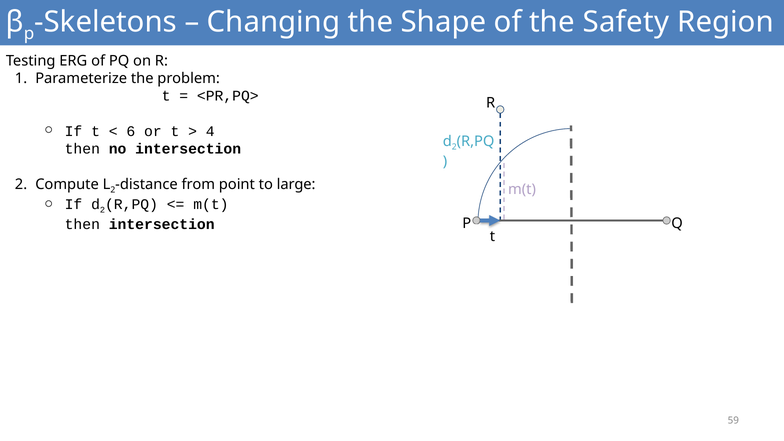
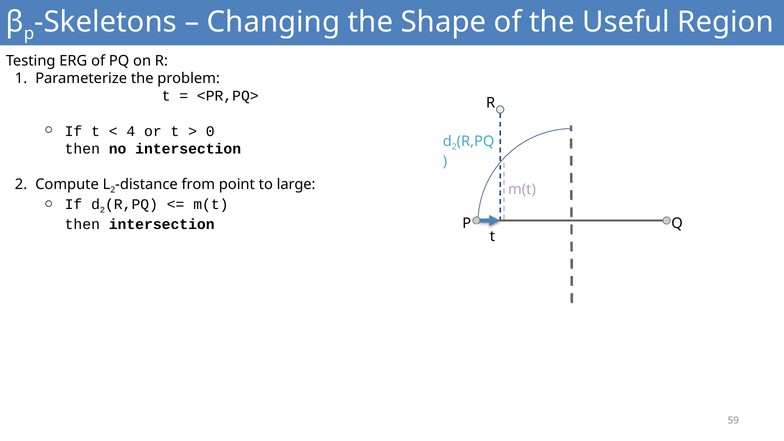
Safety: Safety -> Useful
6: 6 -> 4
4: 4 -> 0
